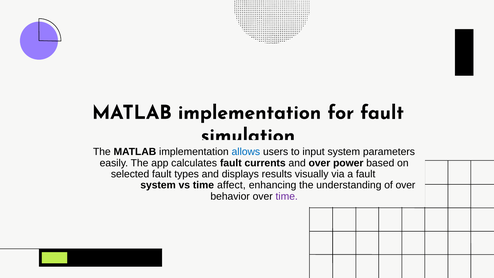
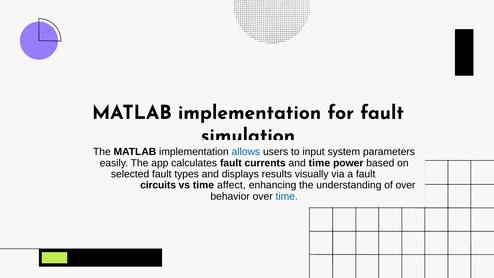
and over: over -> time
system at (158, 185): system -> circuits
time at (287, 196) colour: purple -> blue
